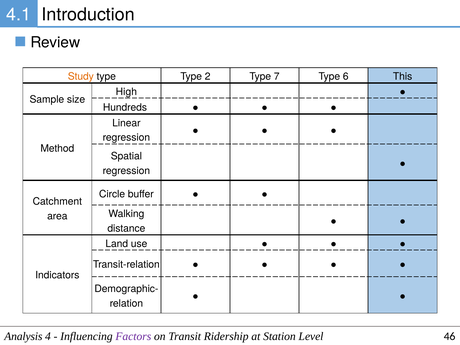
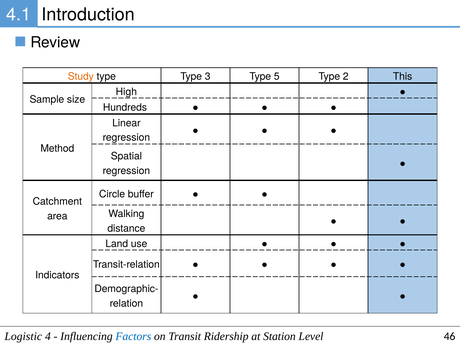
2: 2 -> 3
7: 7 -> 5
6: 6 -> 2
Analysis: Analysis -> Logistic
Factors colour: purple -> blue
